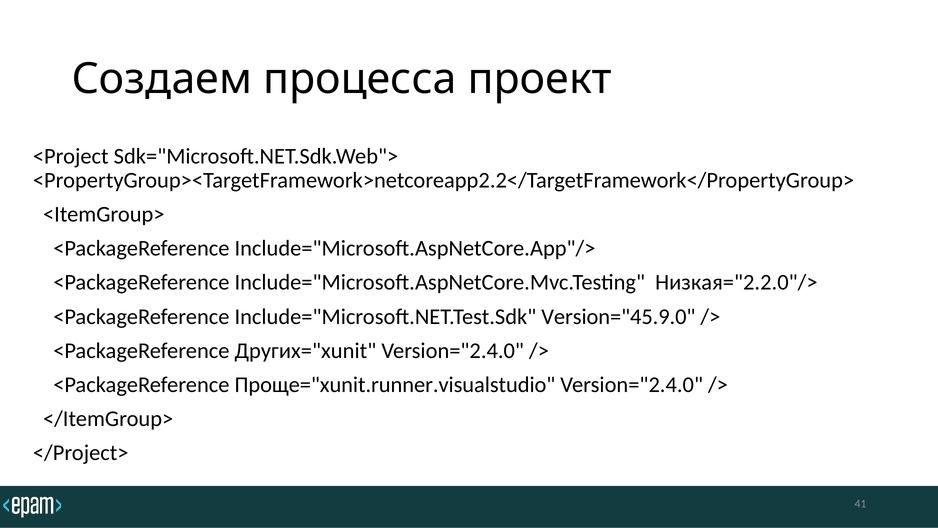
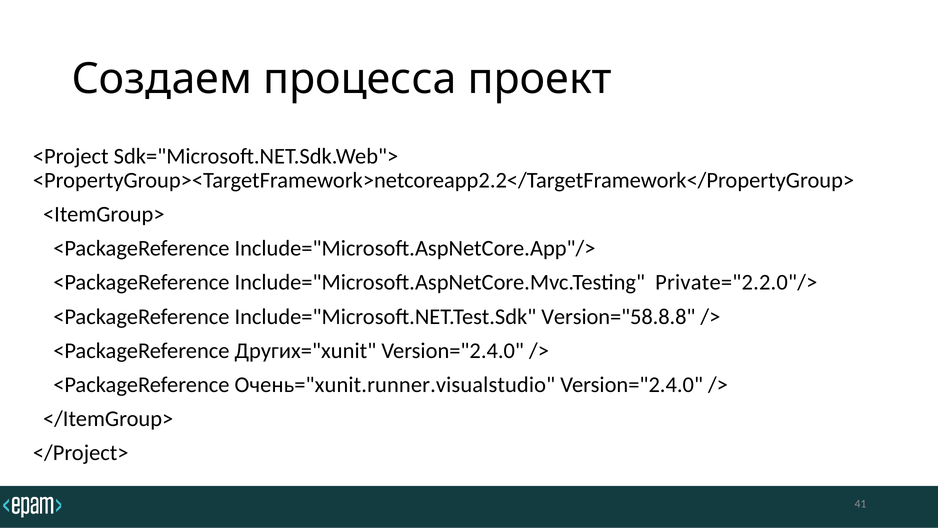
Низкая="2.2.0"/>: Низкая="2.2.0"/> -> Private="2.2.0"/>
Version="45.9.0: Version="45.9.0 -> Version="58.8.8
Проще="xunit.runner.visualstudio: Проще="xunit.runner.visualstudio -> Очень="xunit.runner.visualstudio
